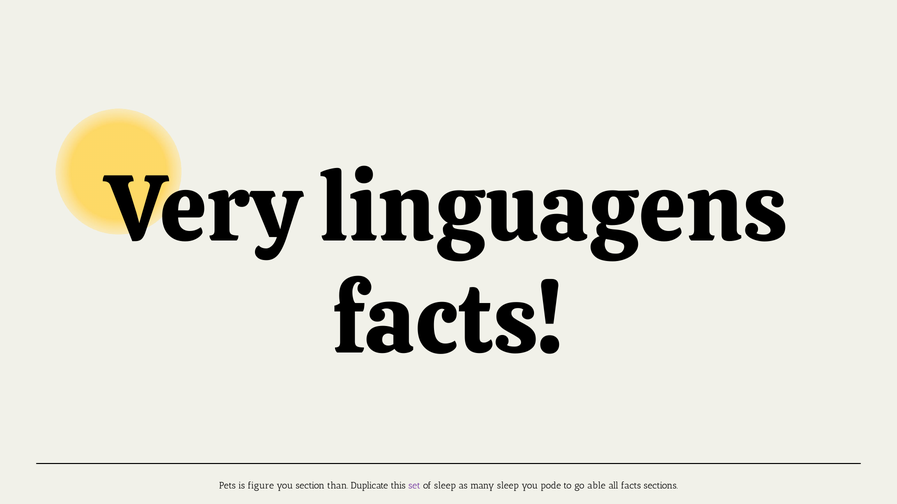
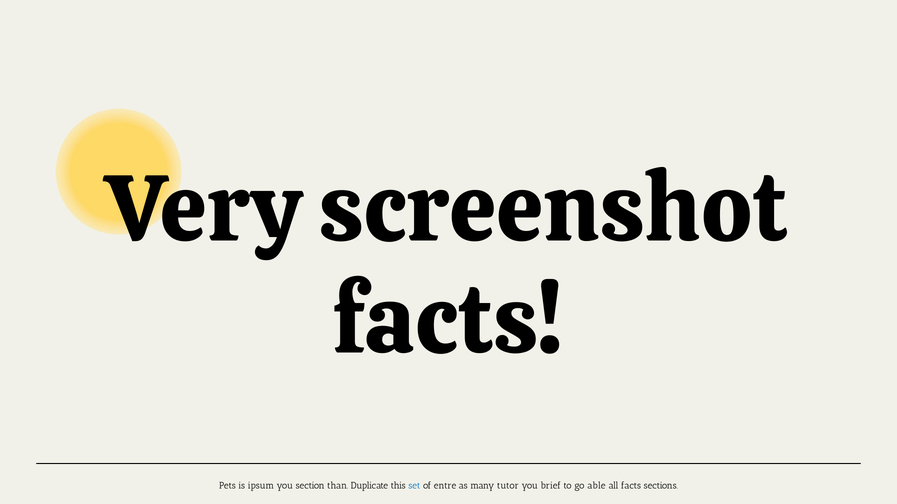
linguagens: linguagens -> screenshot
figure: figure -> ipsum
set colour: purple -> blue
of sleep: sleep -> entre
many sleep: sleep -> tutor
pode: pode -> brief
